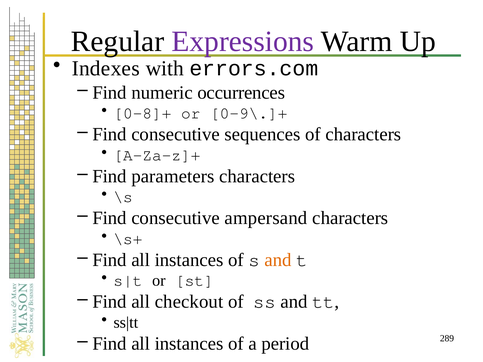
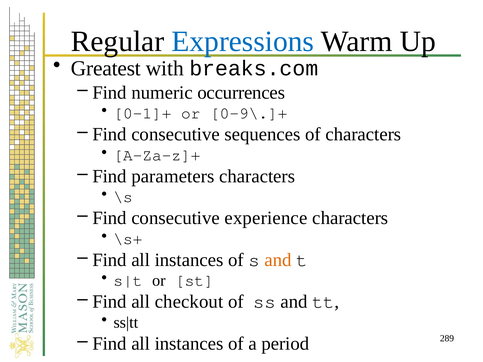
Expressions colour: purple -> blue
Indexes: Indexes -> Greatest
errors.com: errors.com -> breaks.com
0-8]+: 0-8]+ -> 0-1]+
ampersand: ampersand -> experience
